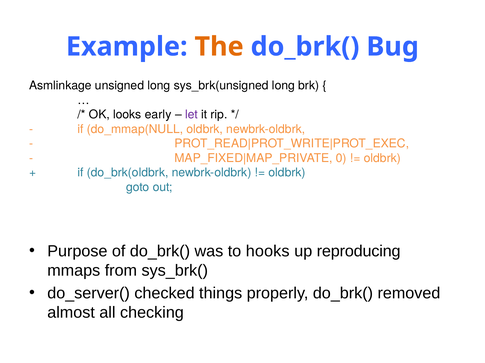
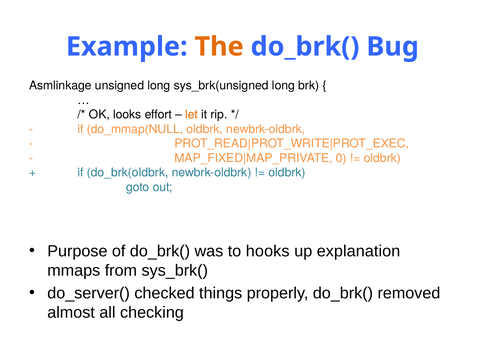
early: early -> effort
let colour: purple -> orange
reproducing: reproducing -> explanation
